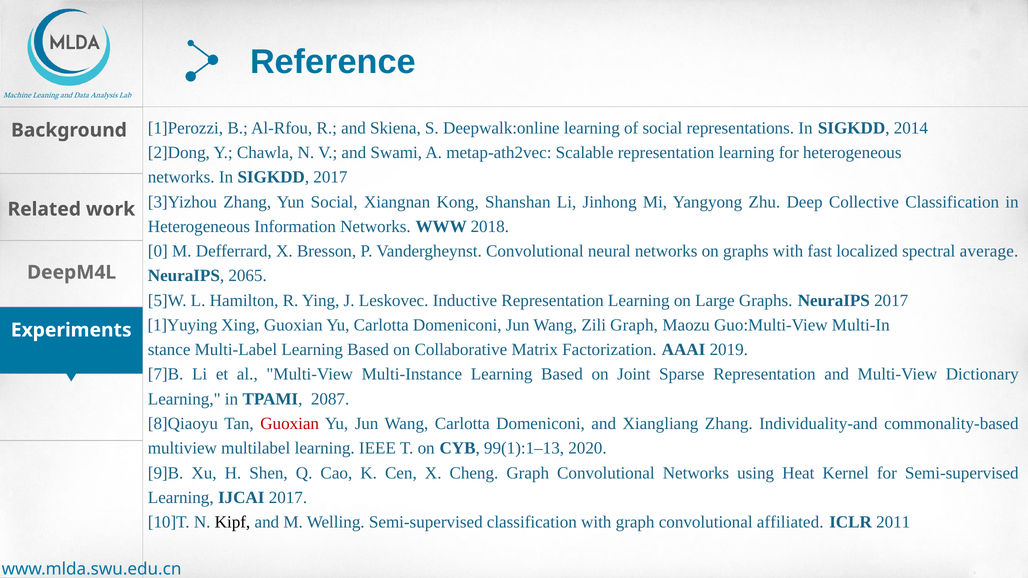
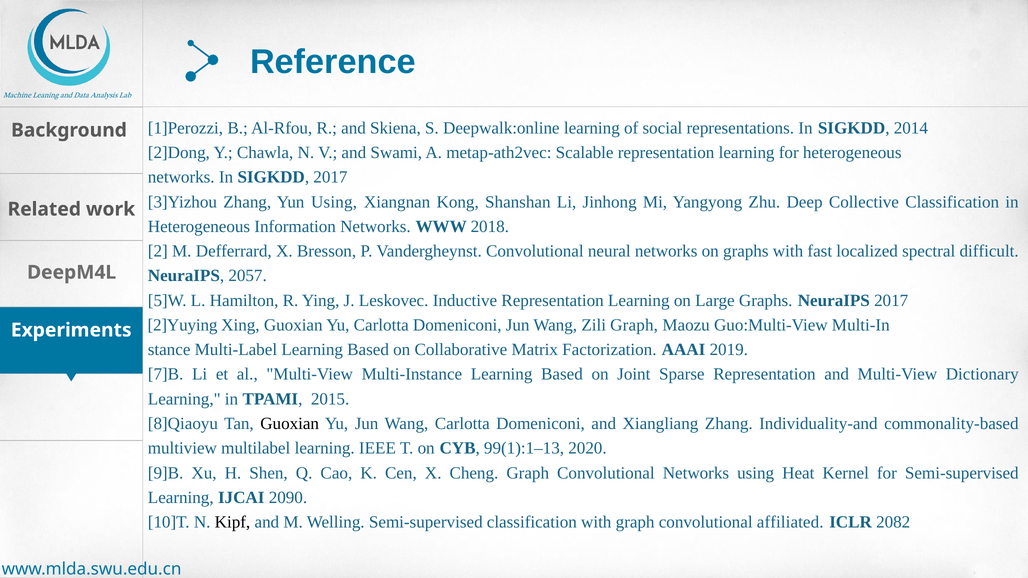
Yun Social: Social -> Using
0: 0 -> 2
average: average -> difficult
2065: 2065 -> 2057
1]Yuying: 1]Yuying -> 2]Yuying
2087: 2087 -> 2015
Guoxian at (290, 424) colour: red -> black
IJCAI 2017: 2017 -> 2090
2011: 2011 -> 2082
